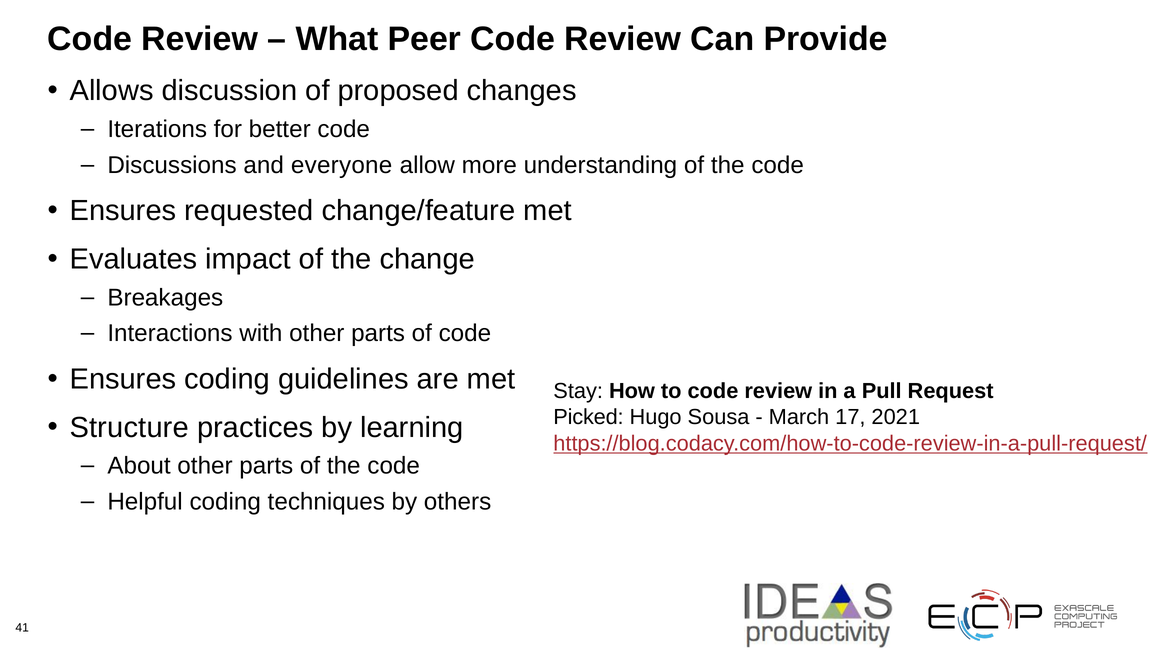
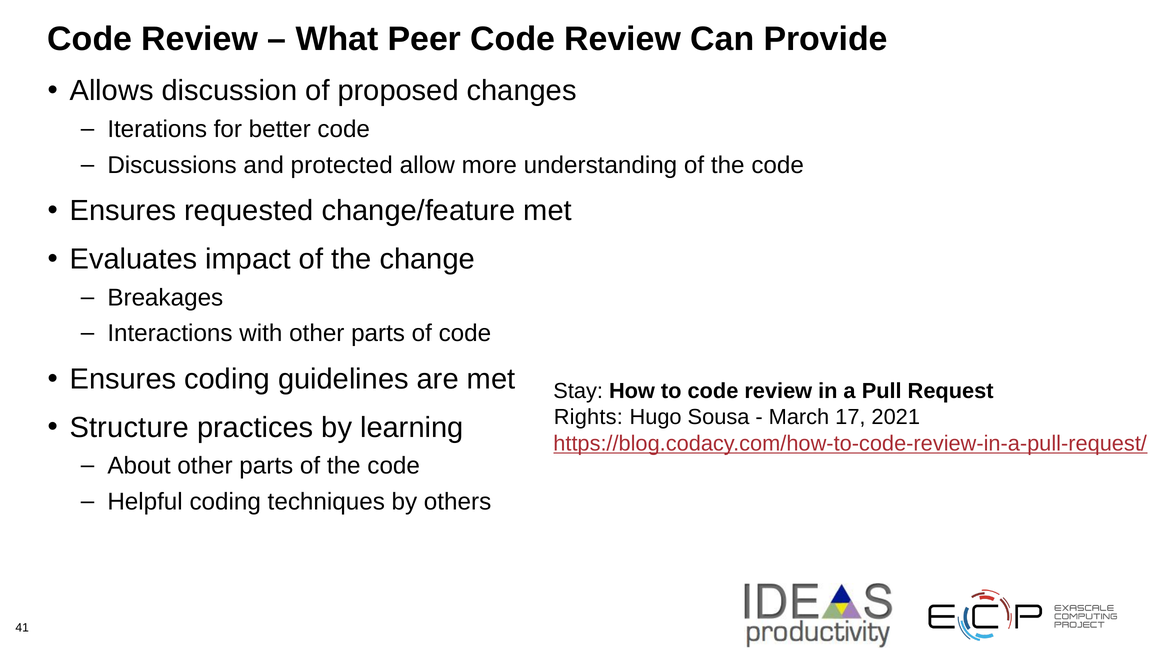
everyone: everyone -> protected
Picked: Picked -> Rights
